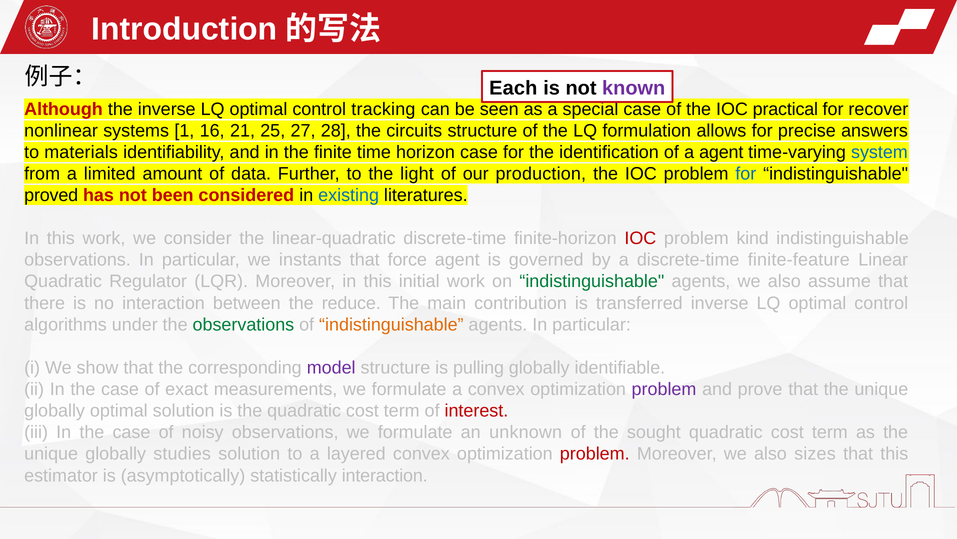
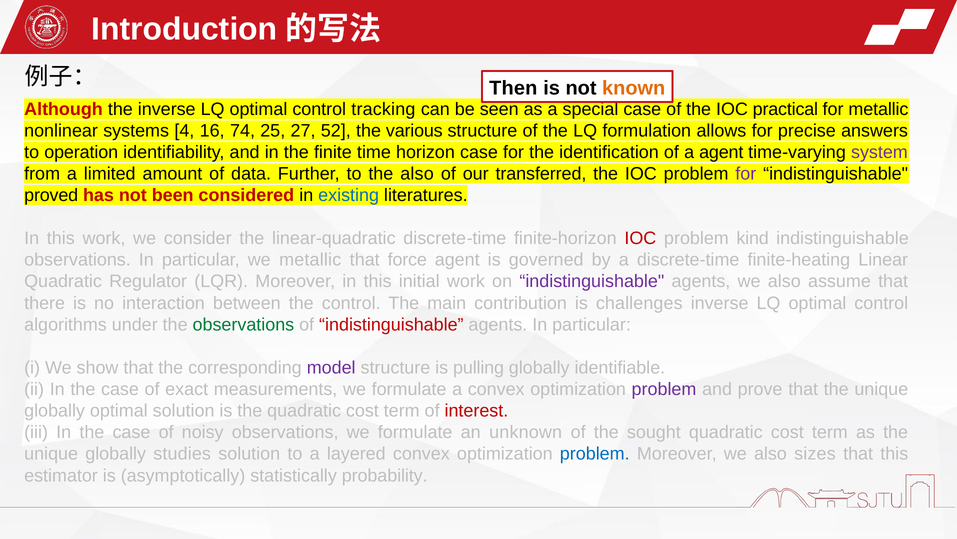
Each: Each -> Then
known colour: purple -> orange
for recover: recover -> metallic
1: 1 -> 4
21: 21 -> 74
28: 28 -> 52
circuits: circuits -> various
materials: materials -> operation
system colour: blue -> purple
the light: light -> also
production: production -> transferred
for at (746, 174) colour: blue -> purple
we instants: instants -> metallic
finite-feature: finite-feature -> finite-heating
indistinguishable at (592, 281) colour: green -> purple
the reduce: reduce -> control
transferred: transferred -> challenges
indistinguishable at (391, 324) colour: orange -> red
problem at (595, 453) colour: red -> blue
statistically interaction: interaction -> probability
